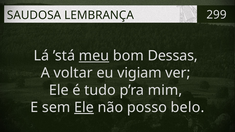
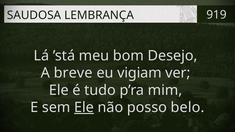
299: 299 -> 919
meu underline: present -> none
Dessas: Dessas -> Desejo
voltar: voltar -> breve
